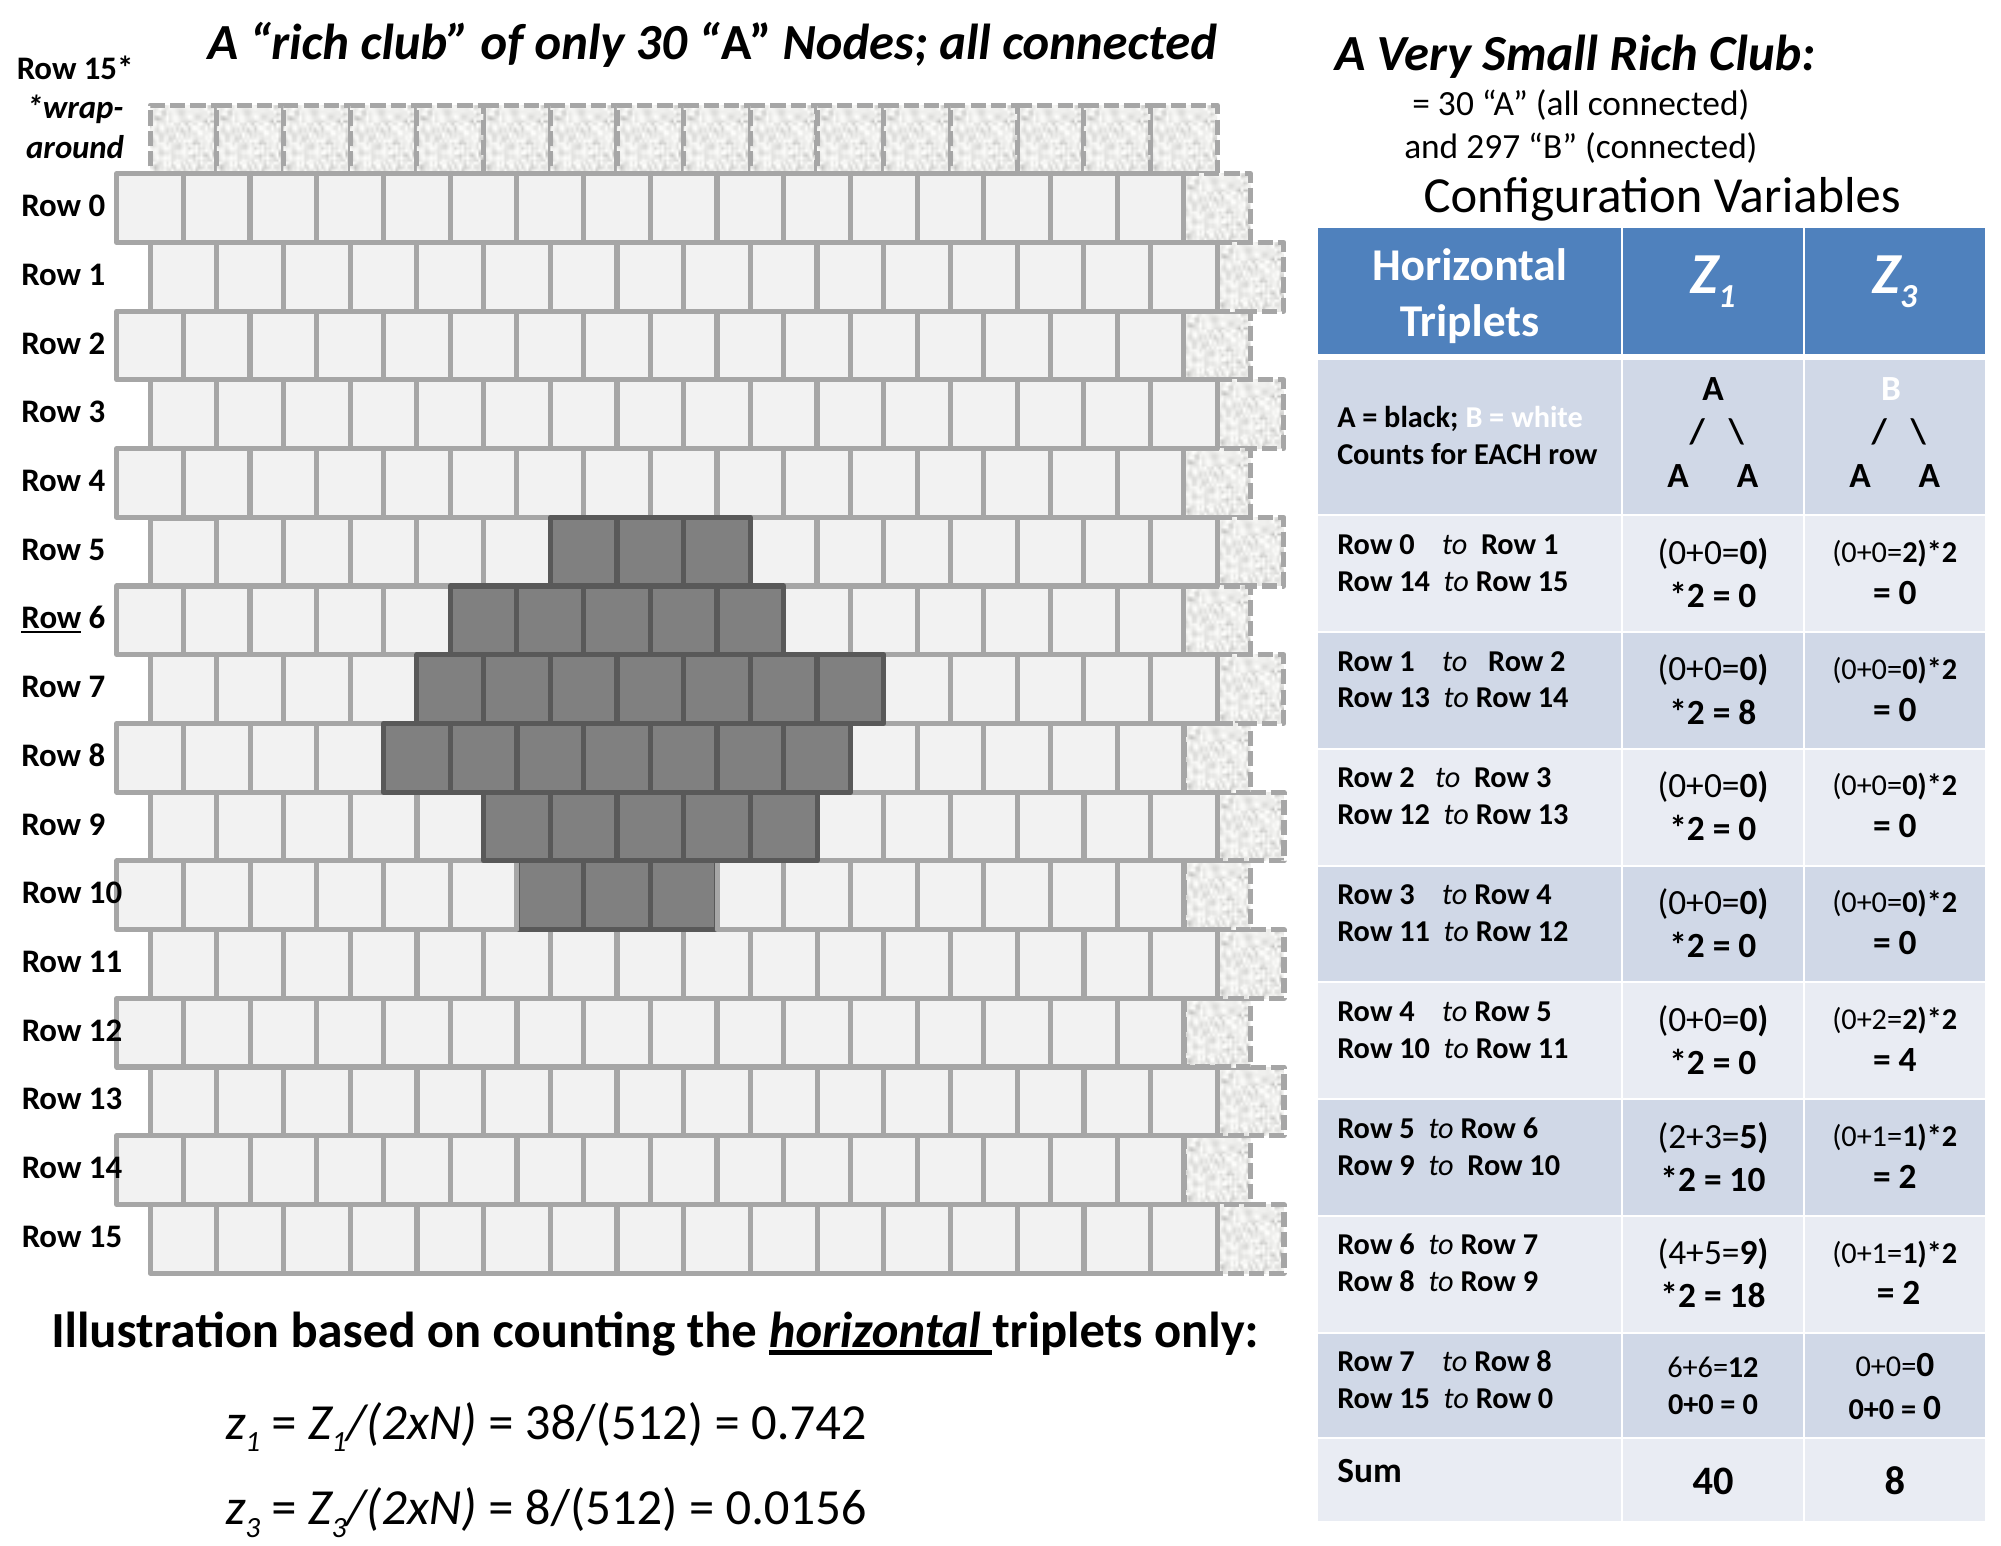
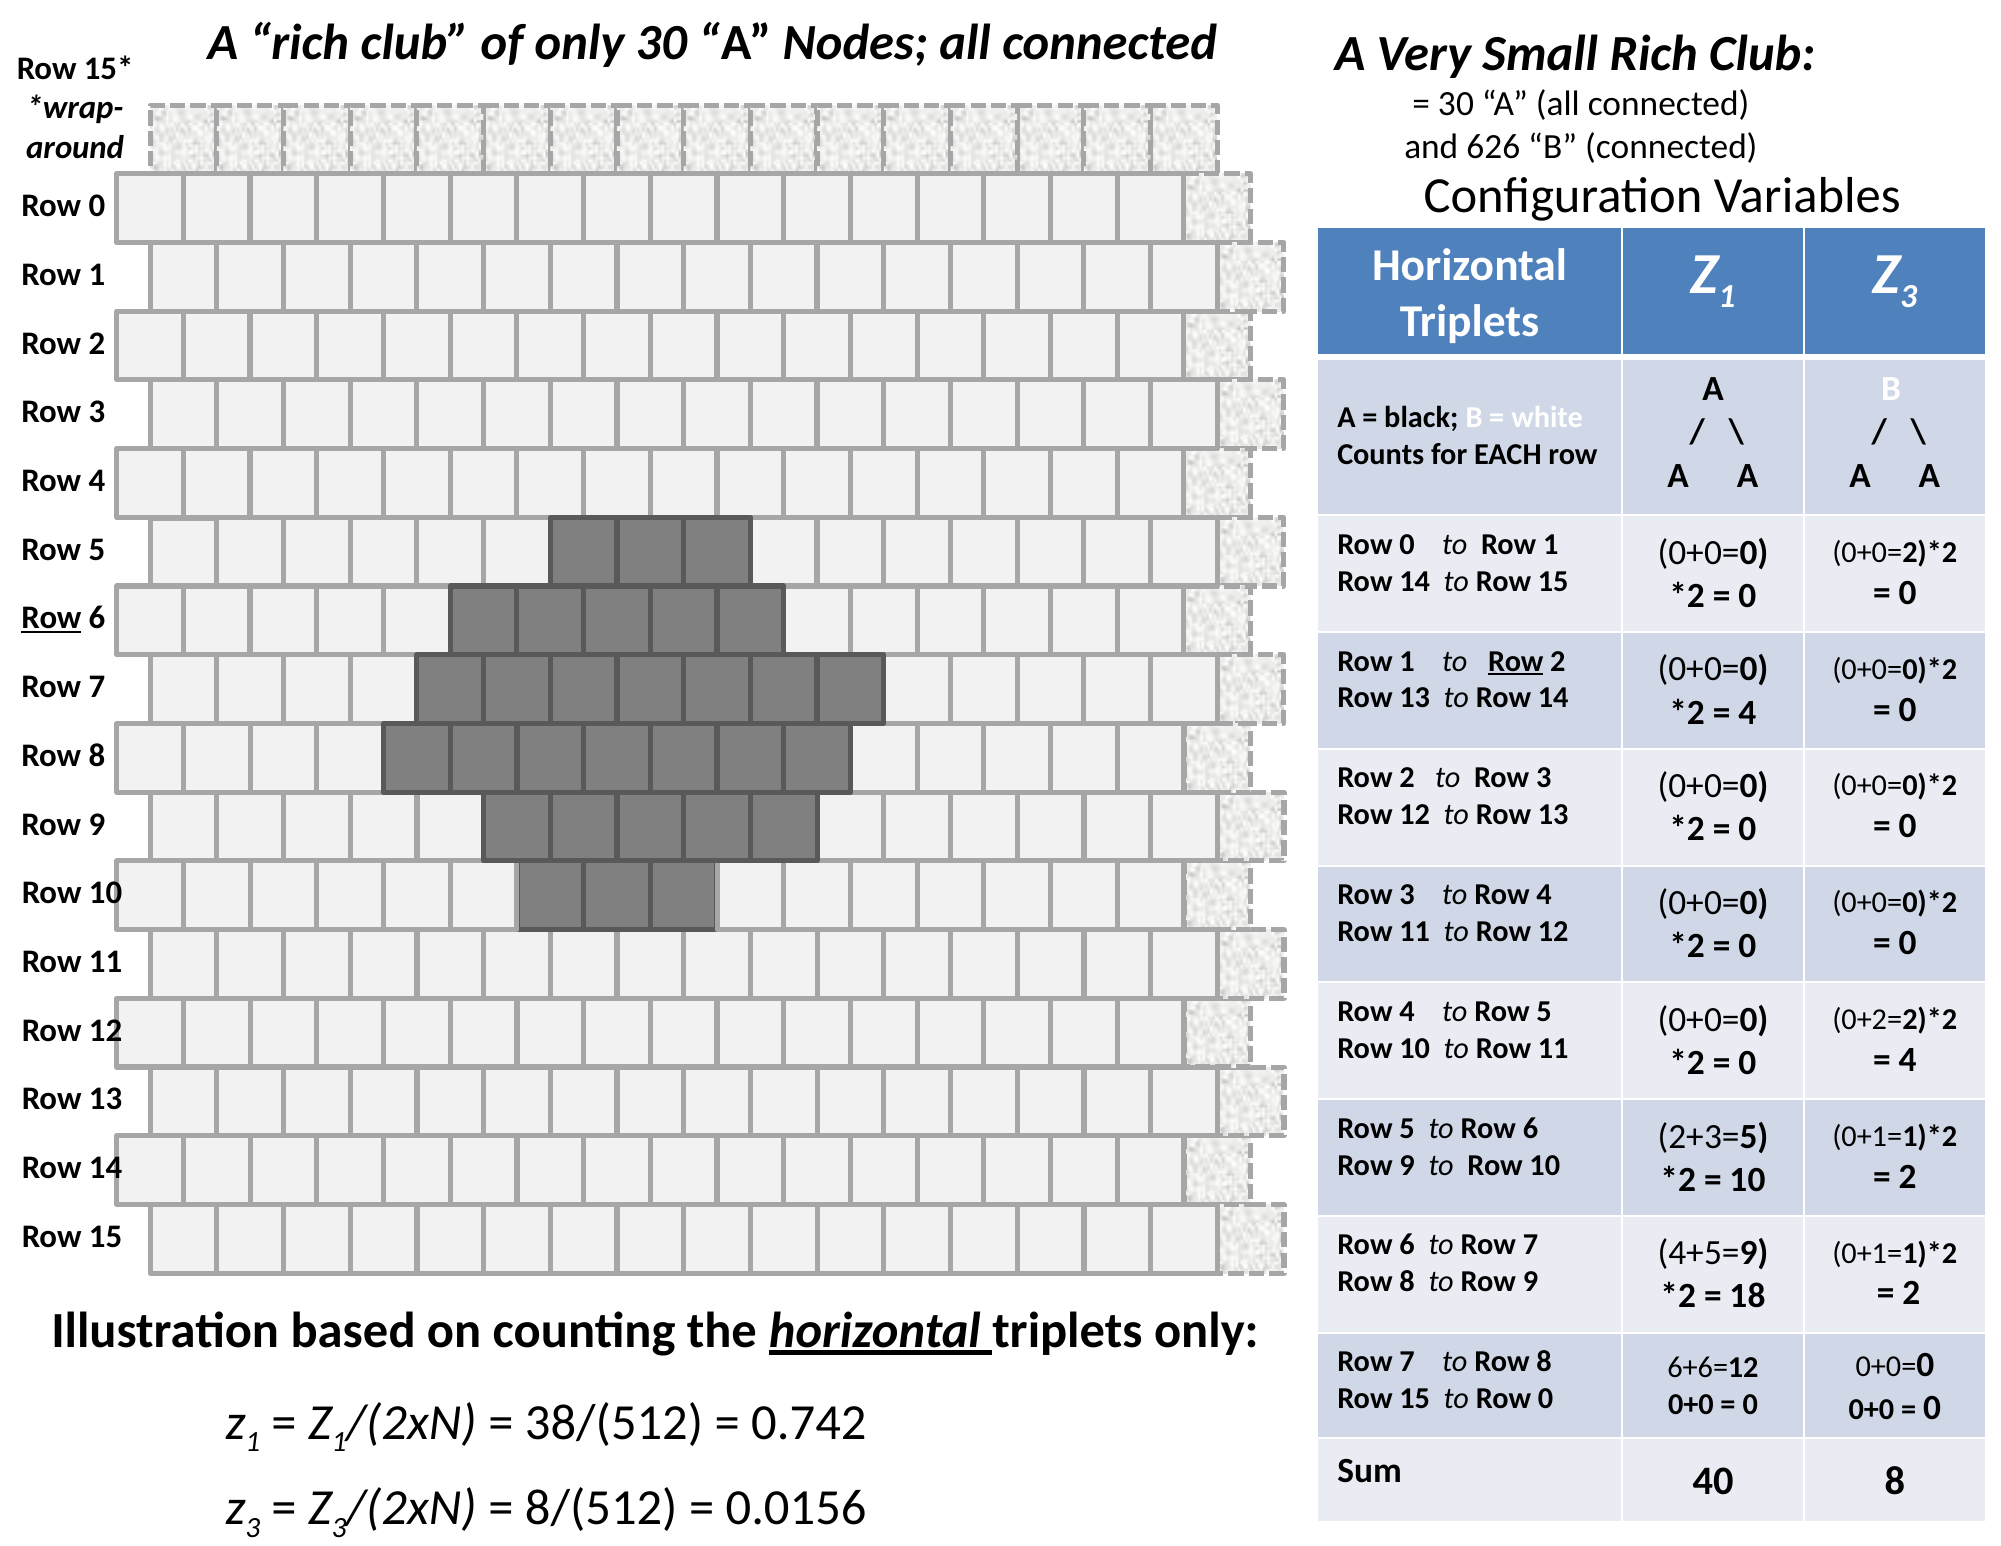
297: 297 -> 626
Row at (1516, 661) underline: none -> present
8 at (1747, 712): 8 -> 4
